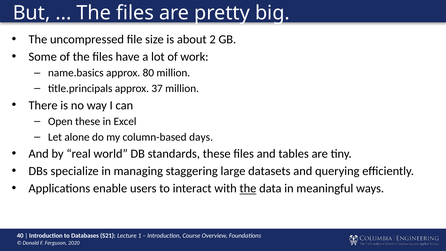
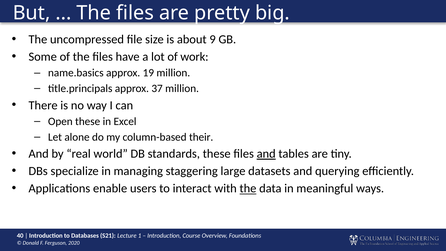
2: 2 -> 9
80: 80 -> 19
days: days -> their
and at (266, 154) underline: none -> present
